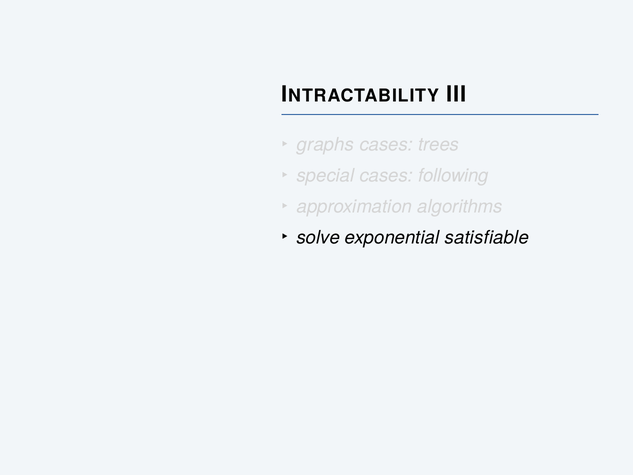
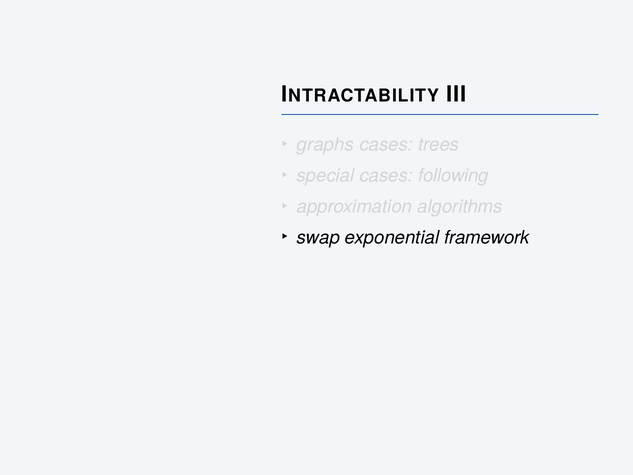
solve: solve -> swap
satisfiable: satisfiable -> framework
